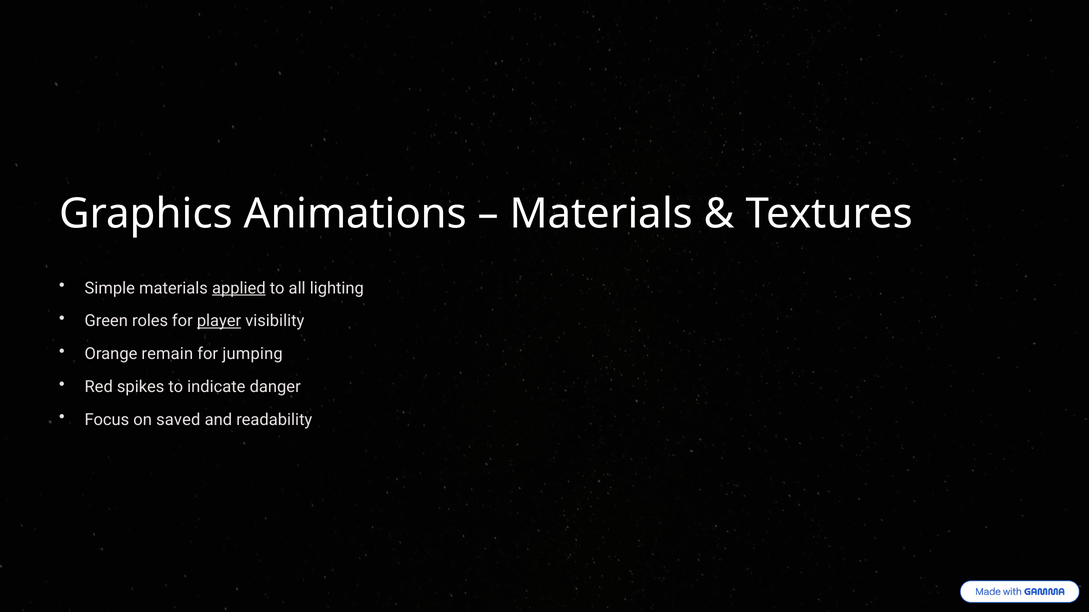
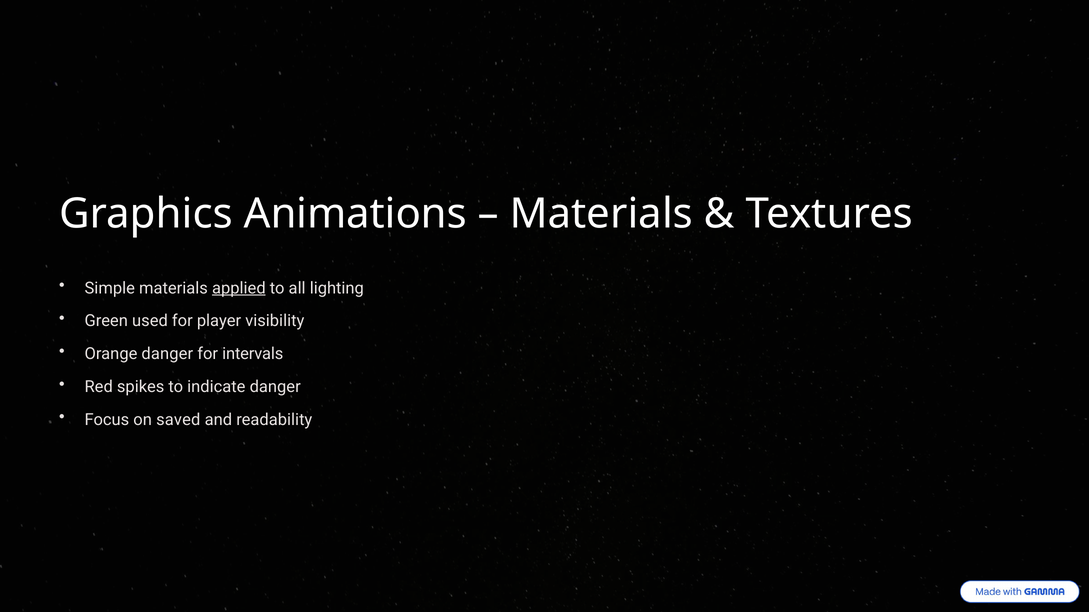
roles: roles -> used
player underline: present -> none
Orange remain: remain -> danger
jumping: jumping -> intervals
